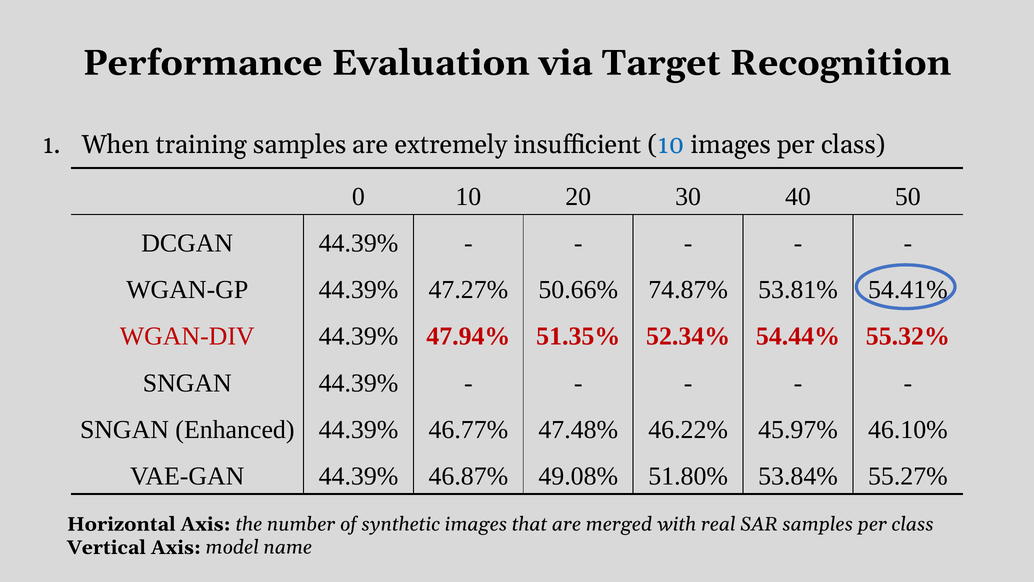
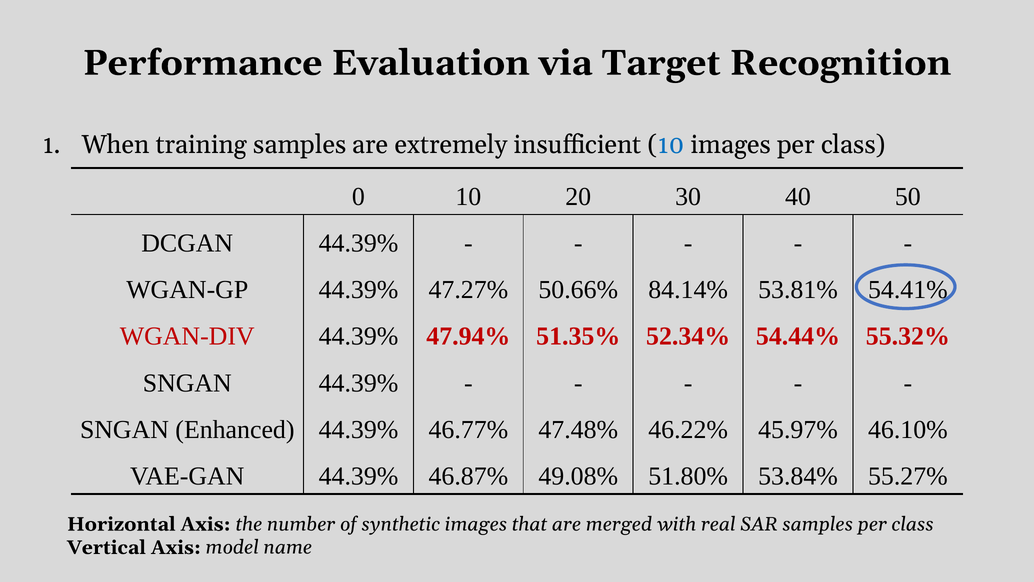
74.87%: 74.87% -> 84.14%
